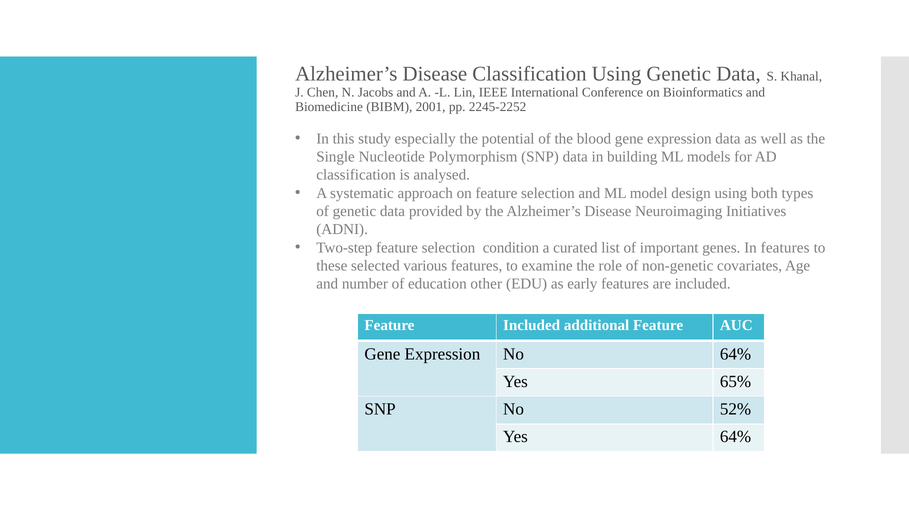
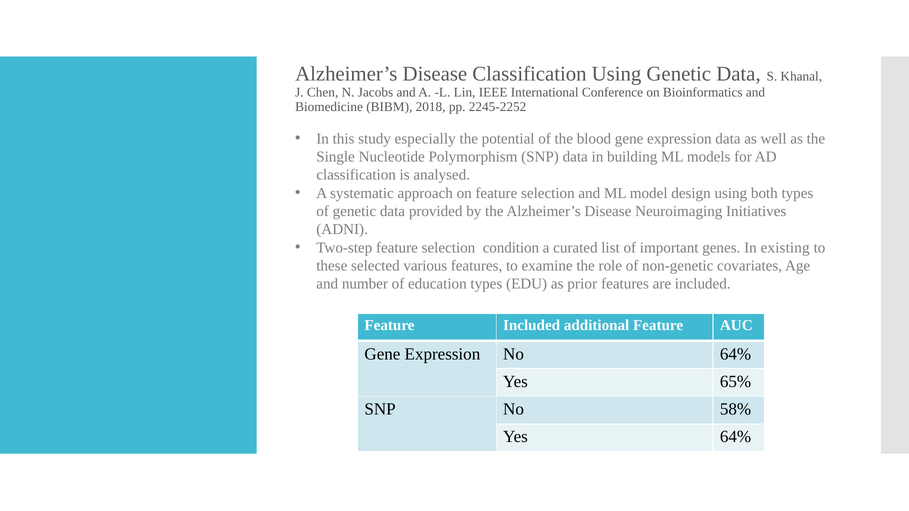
2001: 2001 -> 2018
In features: features -> existing
education other: other -> types
early: early -> prior
52%: 52% -> 58%
